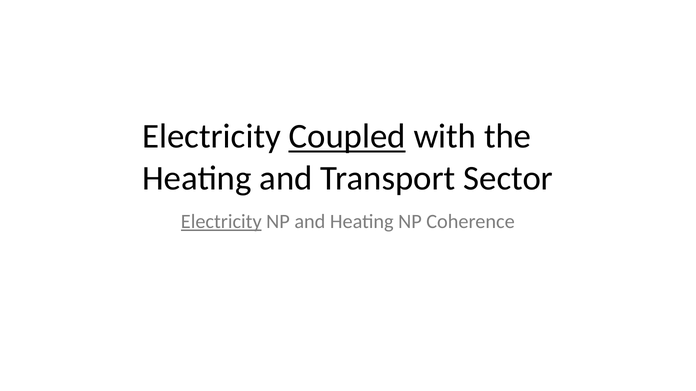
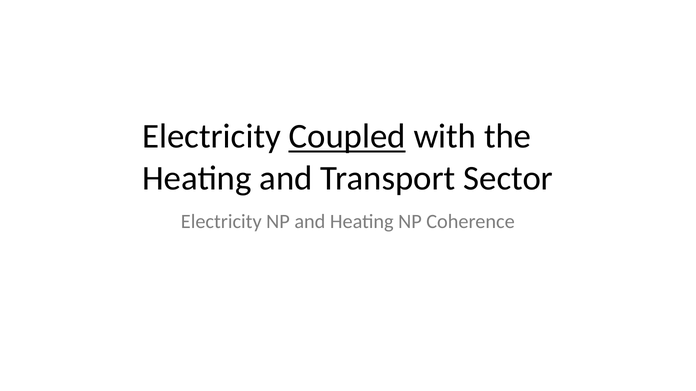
Electricity at (221, 222) underline: present -> none
